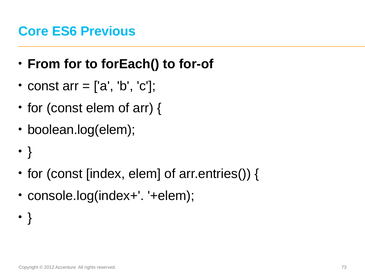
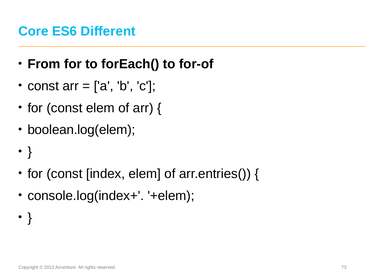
Previous: Previous -> Different
